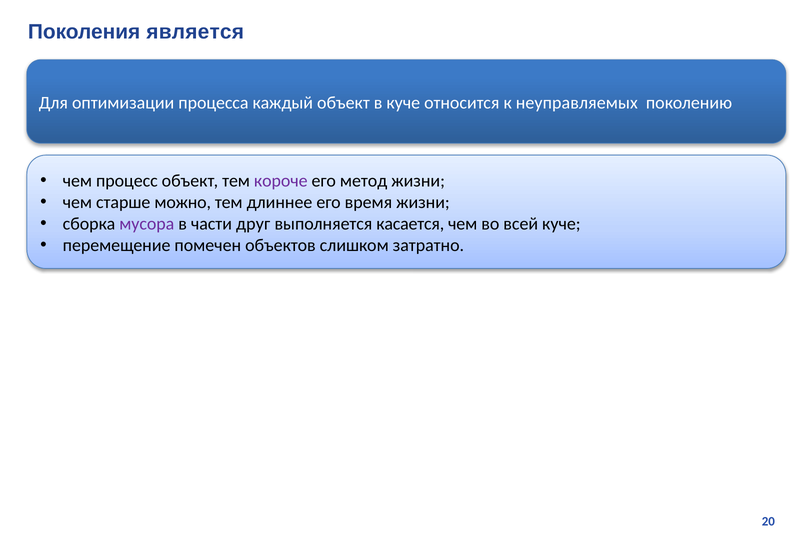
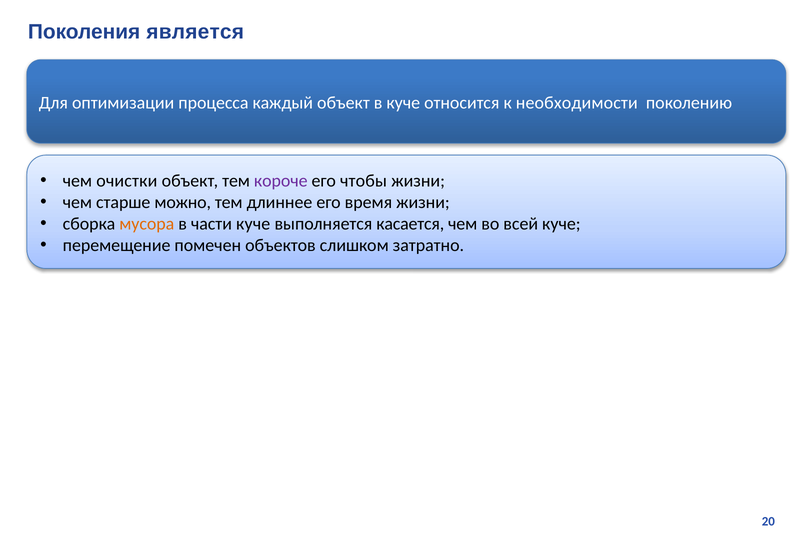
неуправляемых: неуправляемых -> необходимости
процесс: процесс -> очистки
метод: метод -> чтобы
мусора colour: purple -> orange
части друг: друг -> куче
